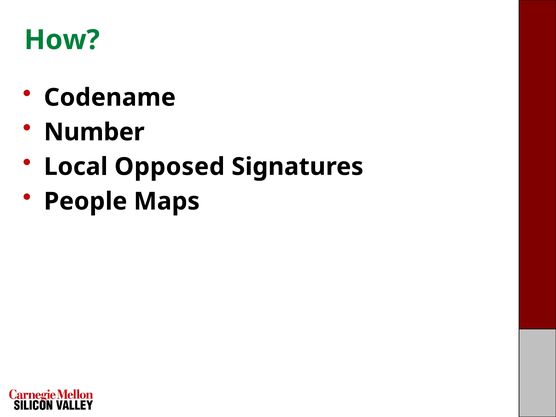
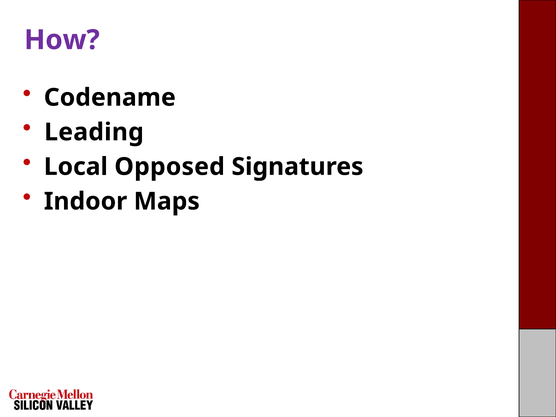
How colour: green -> purple
Number: Number -> Leading
People: People -> Indoor
